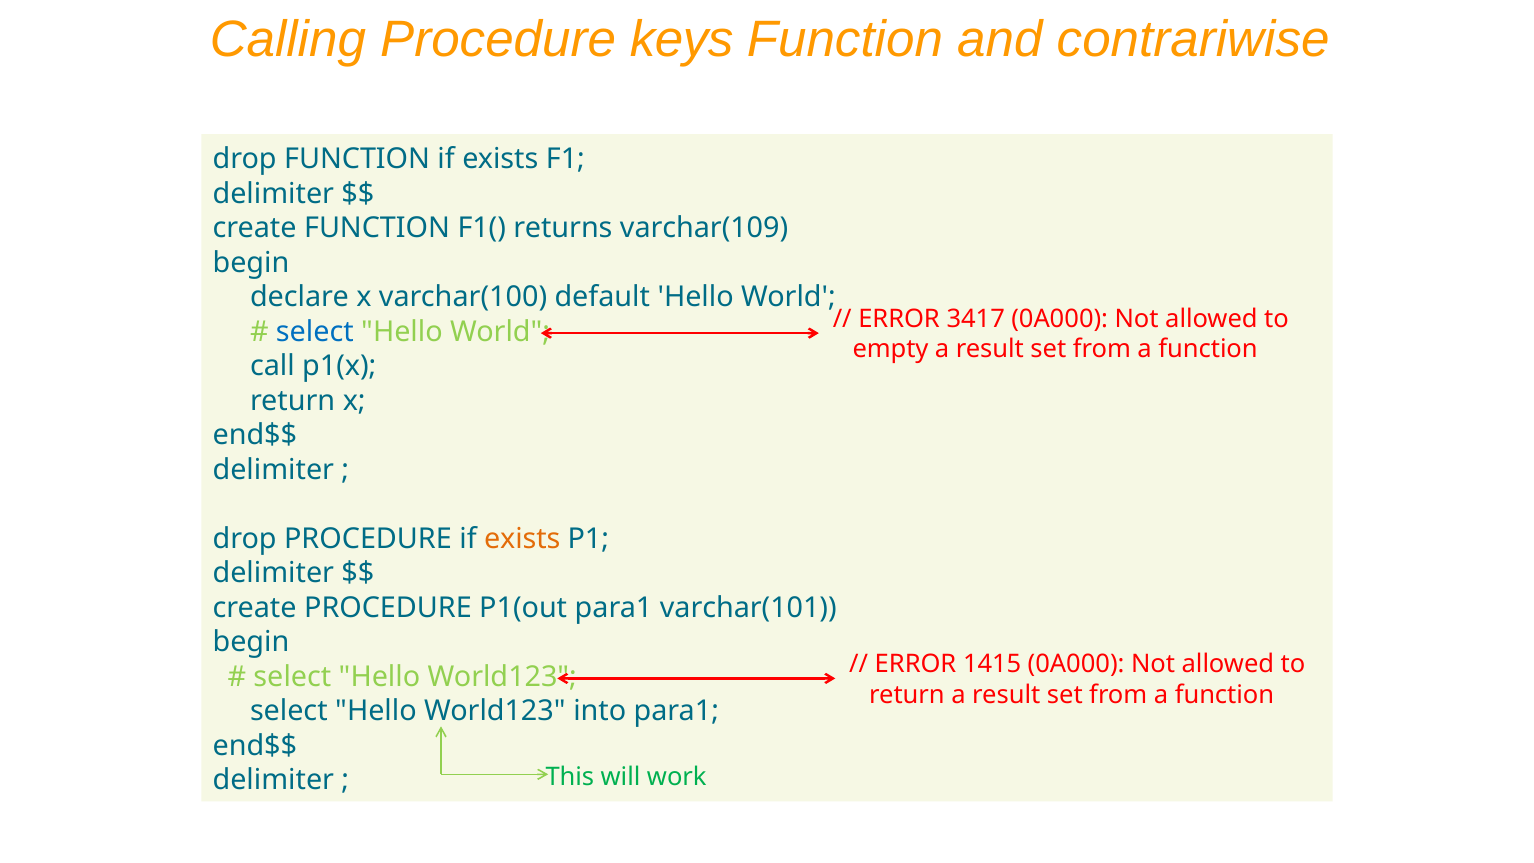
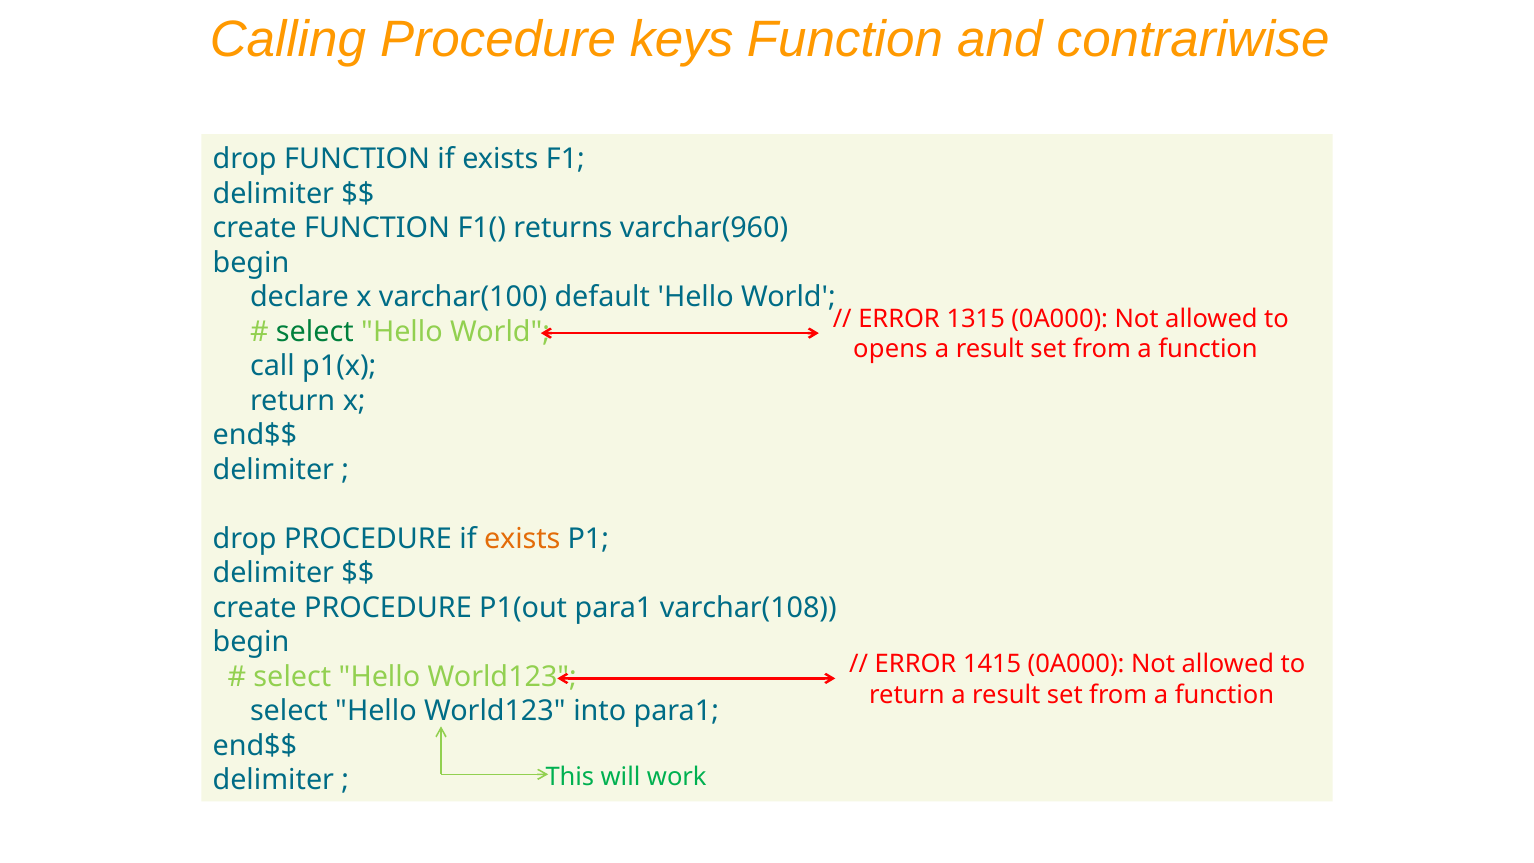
varchar(109: varchar(109 -> varchar(960
3417: 3417 -> 1315
select at (315, 332) colour: blue -> green
empty: empty -> opens
varchar(101: varchar(101 -> varchar(108
